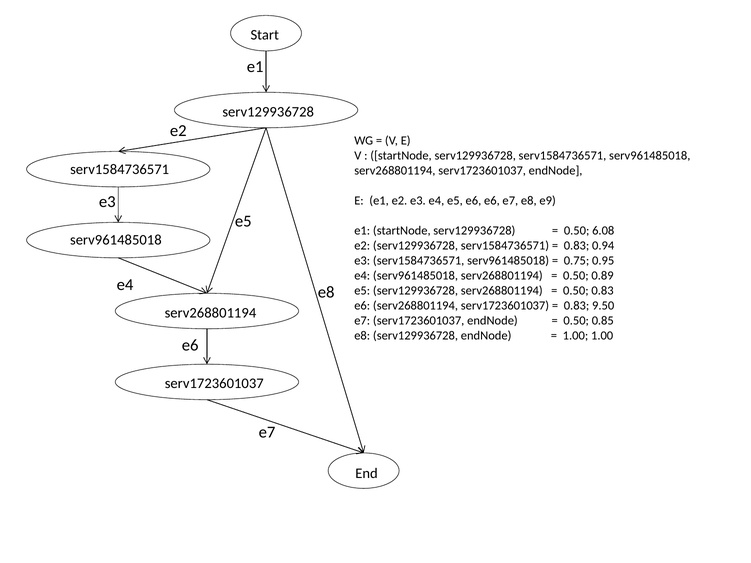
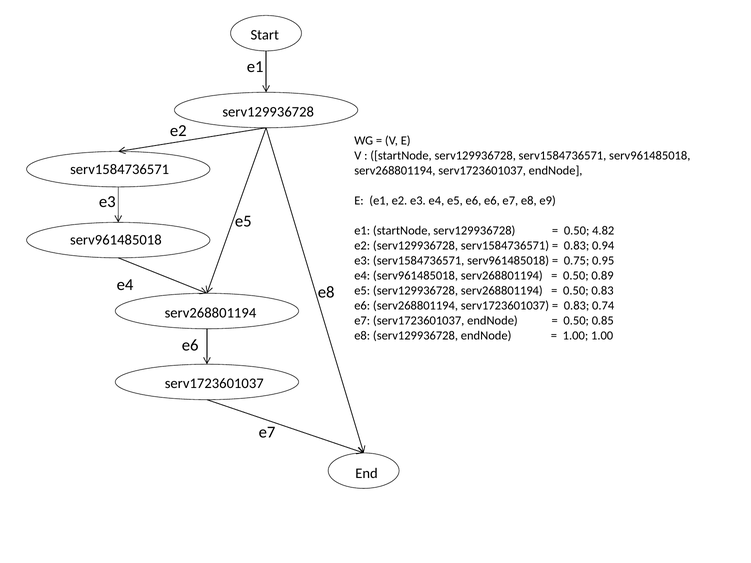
6.08: 6.08 -> 4.82
9.50: 9.50 -> 0.74
